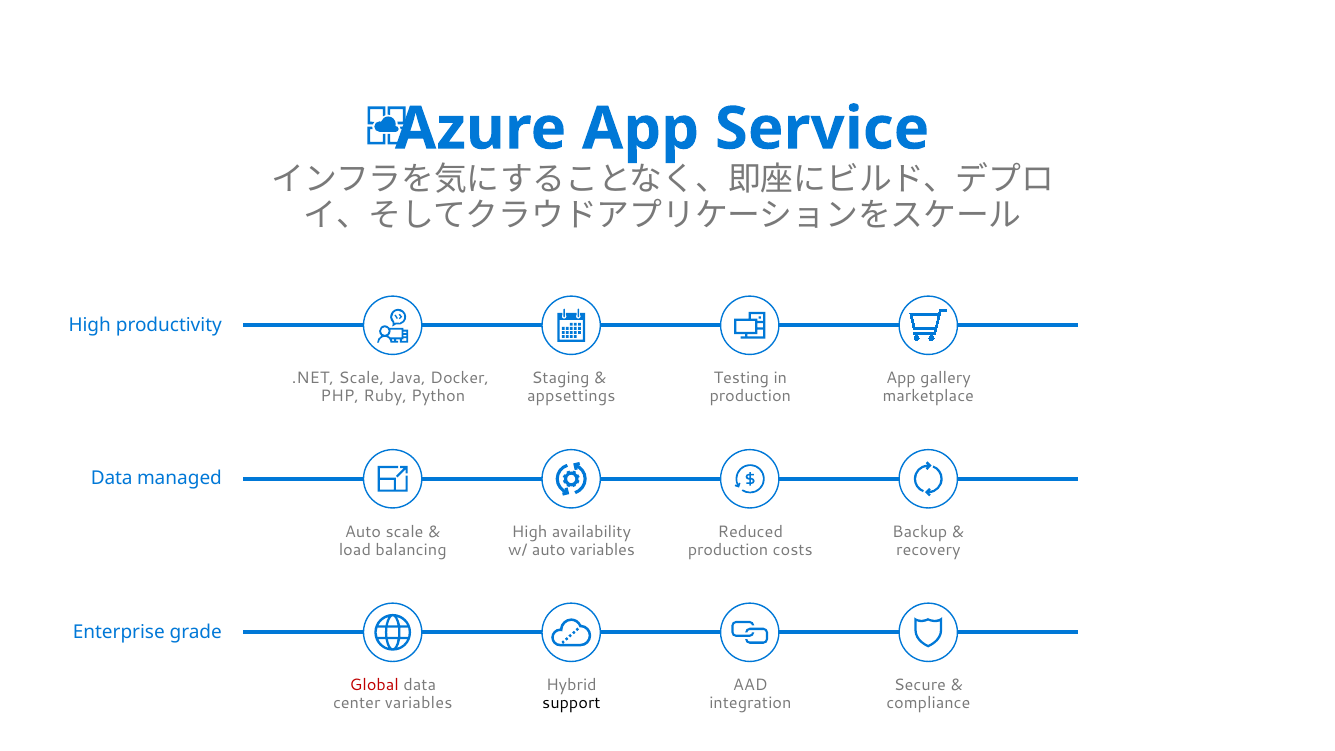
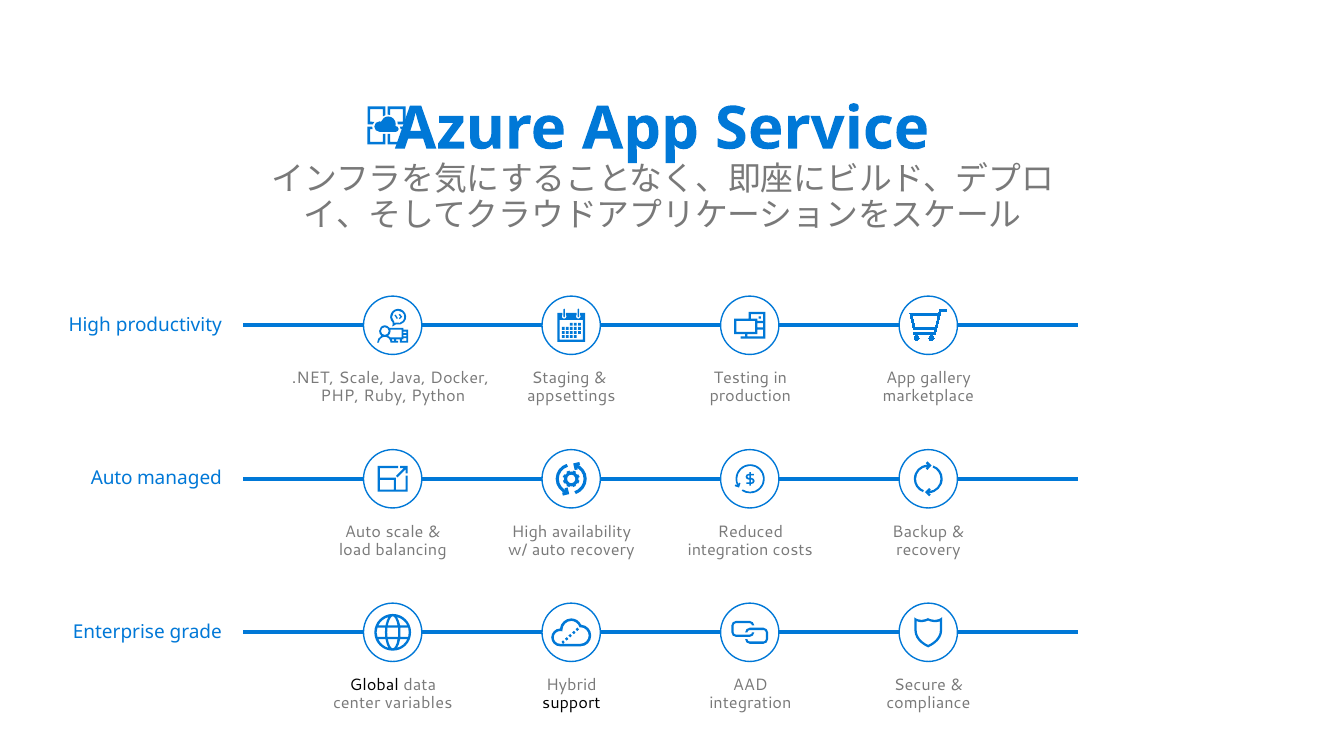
Data at (112, 479): Data -> Auto
auto variables: variables -> recovery
production at (728, 550): production -> integration
Global colour: red -> black
